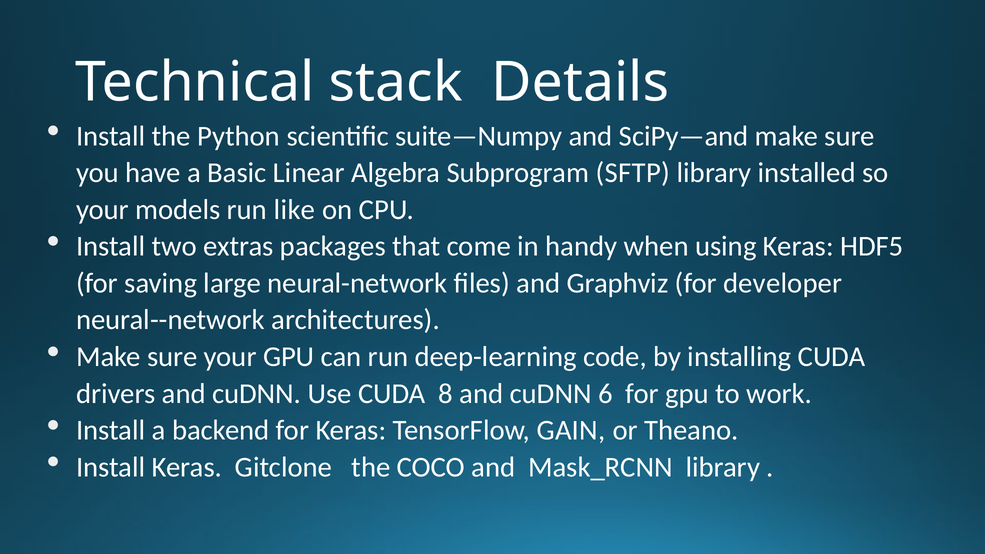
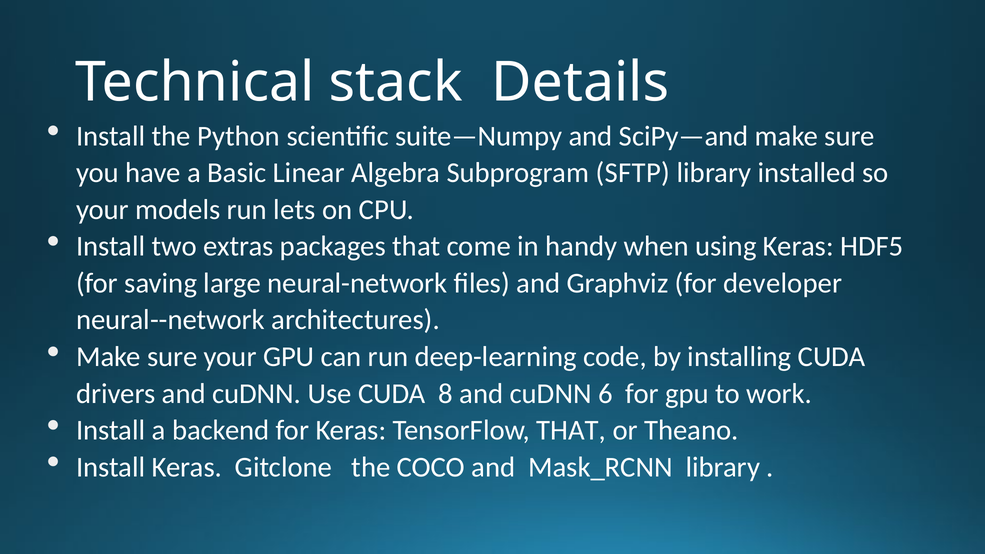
like: like -> lets
TensorFlow GAIN: GAIN -> THAT
